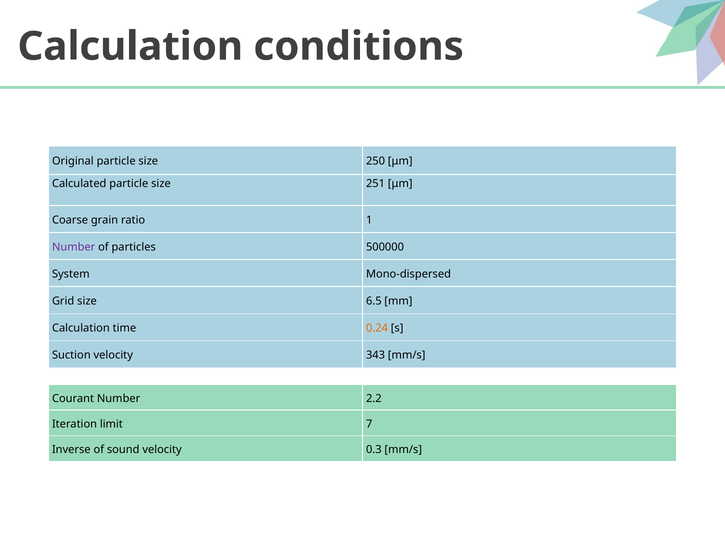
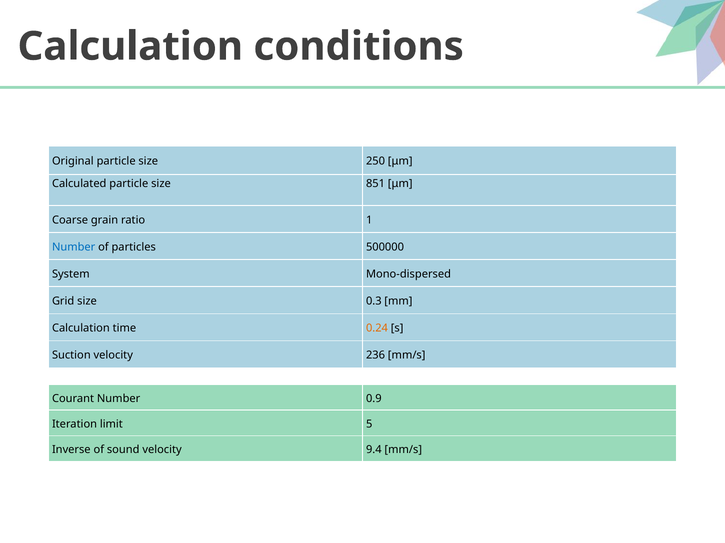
251: 251 -> 851
Number at (74, 247) colour: purple -> blue
6.5: 6.5 -> 0.3
343: 343 -> 236
2.2: 2.2 -> 0.9
7: 7 -> 5
0.3: 0.3 -> 9.4
